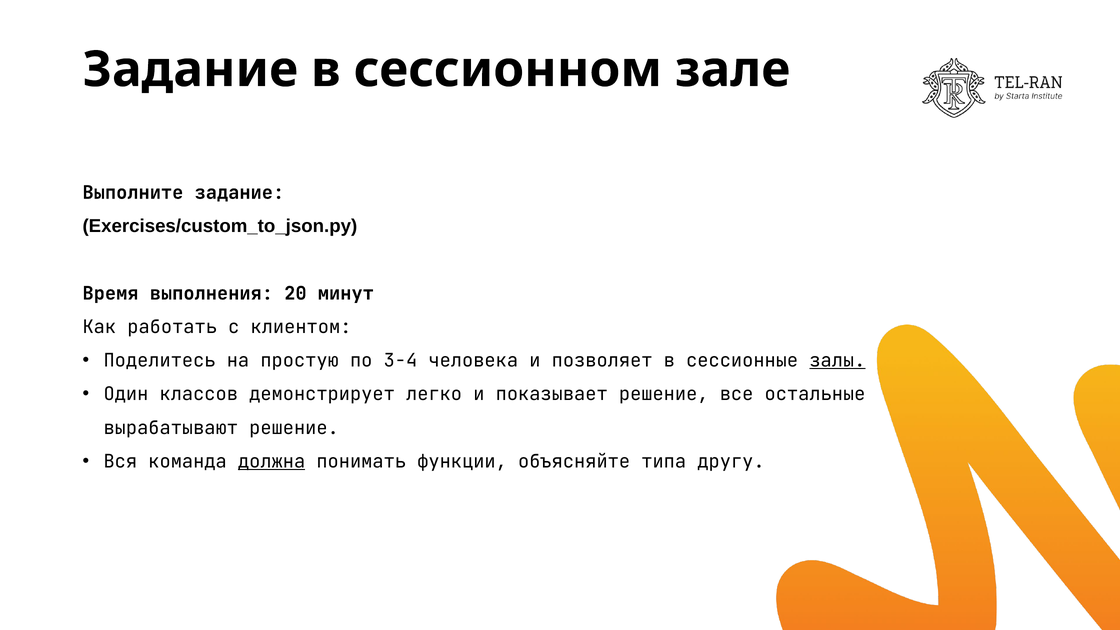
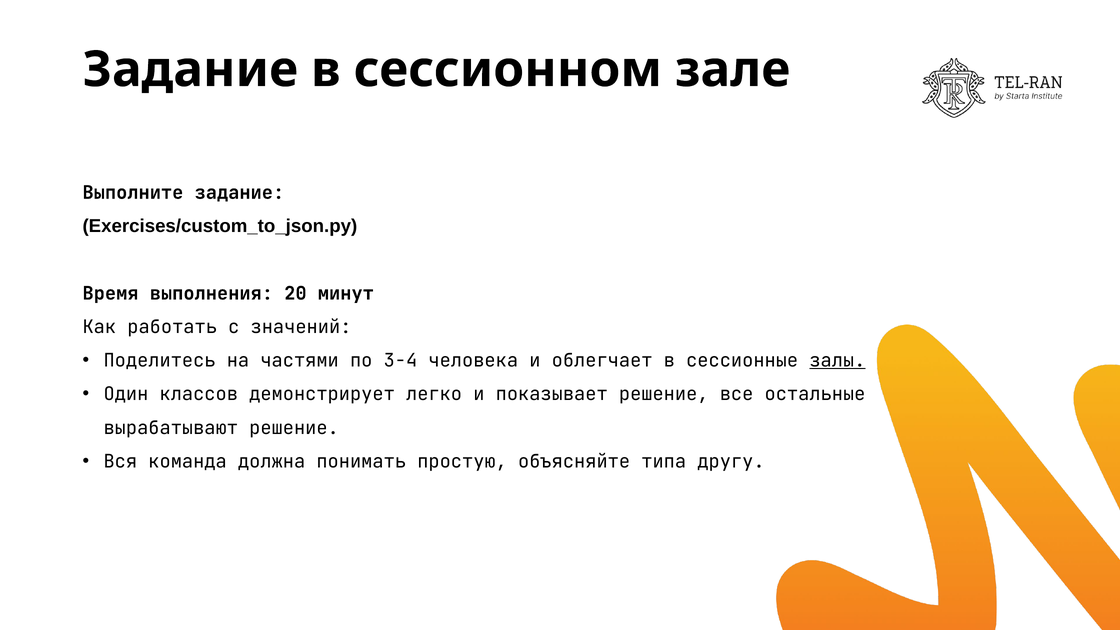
клиентом: клиентом -> значений
простую: простую -> частями
позволяет: позволяет -> облегчает
должна underline: present -> none
функции: функции -> простую
